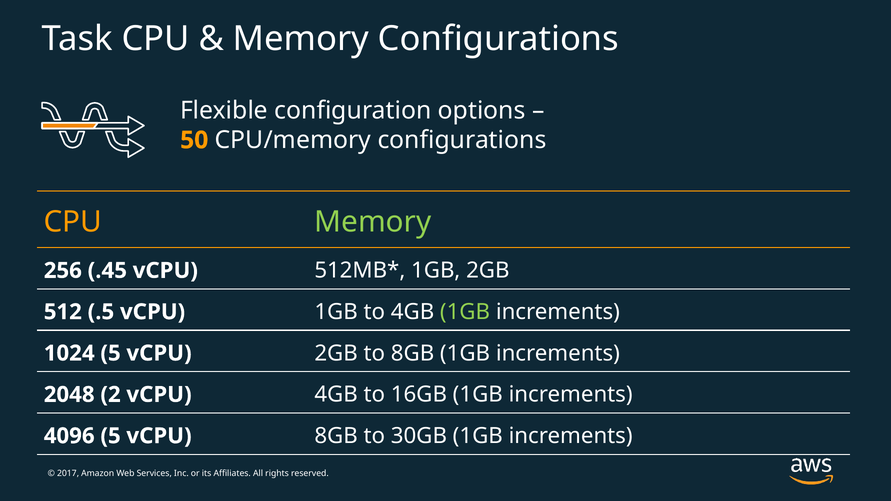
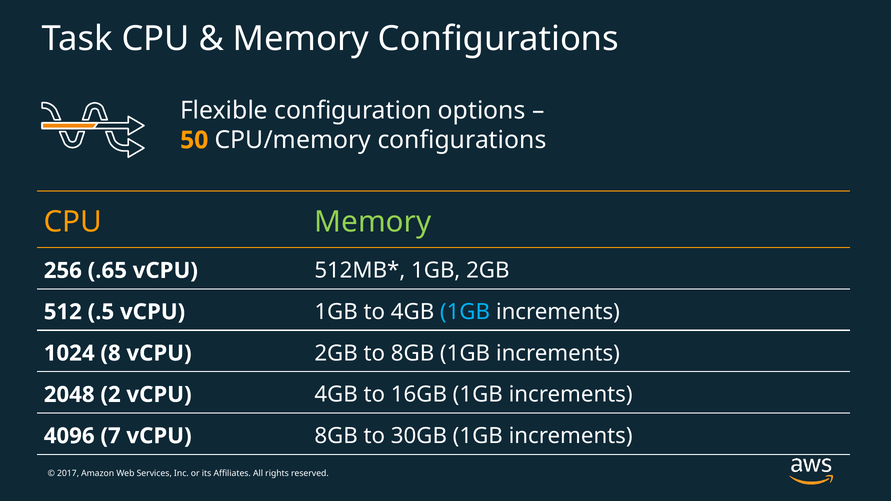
.45: .45 -> .65
1GB at (465, 312) colour: light green -> light blue
1024 5: 5 -> 8
4096 5: 5 -> 7
